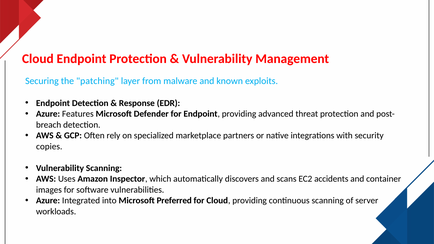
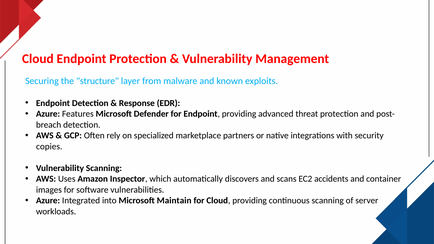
patching: patching -> structure
Preferred: Preferred -> Maintain
